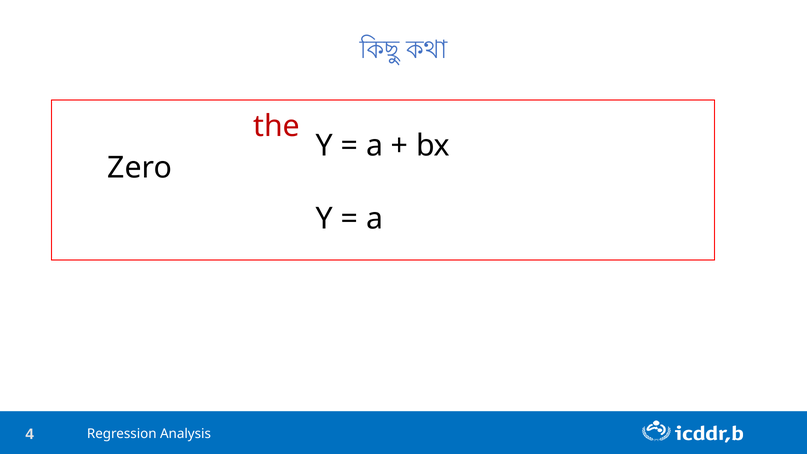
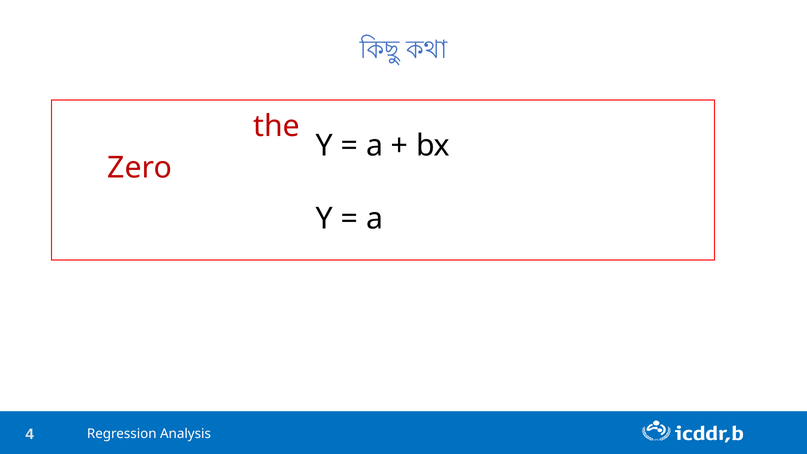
Zero at (140, 168) colour: black -> red
